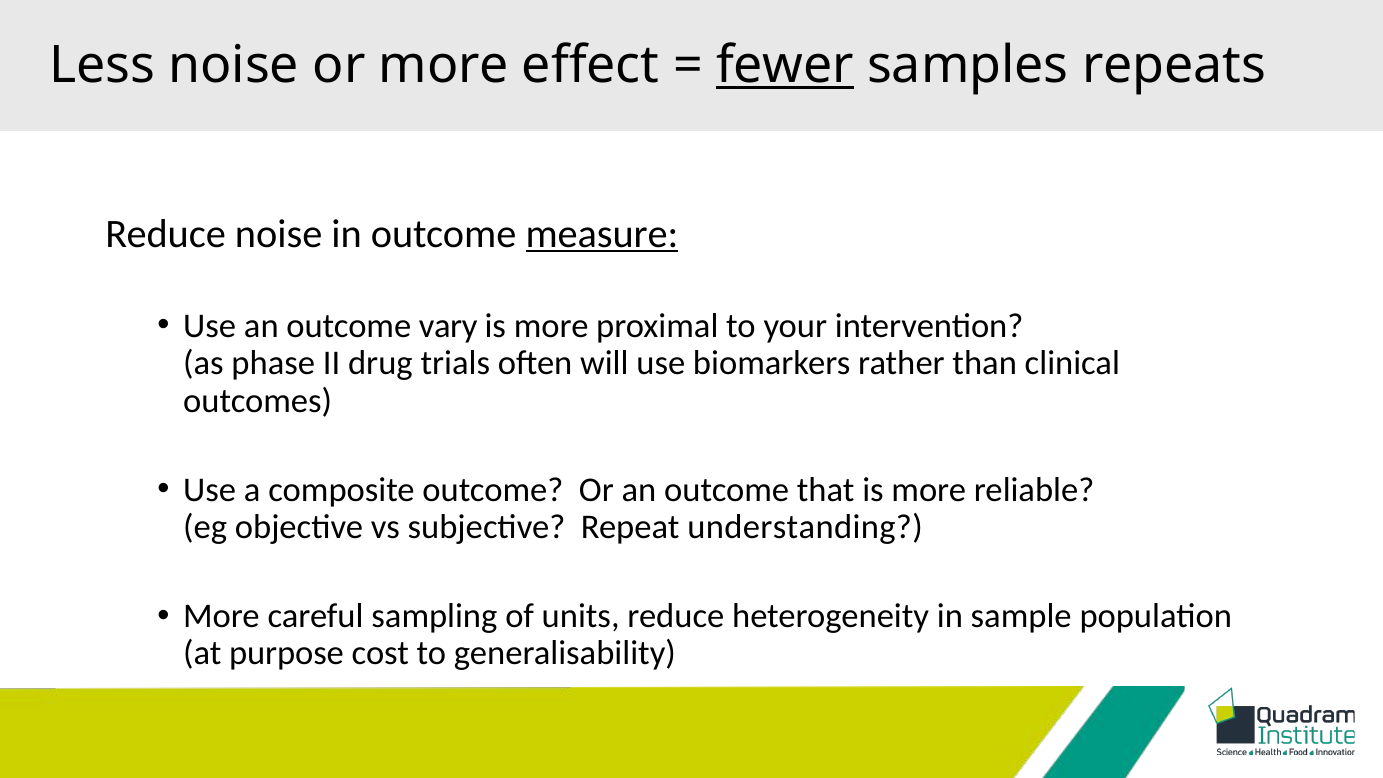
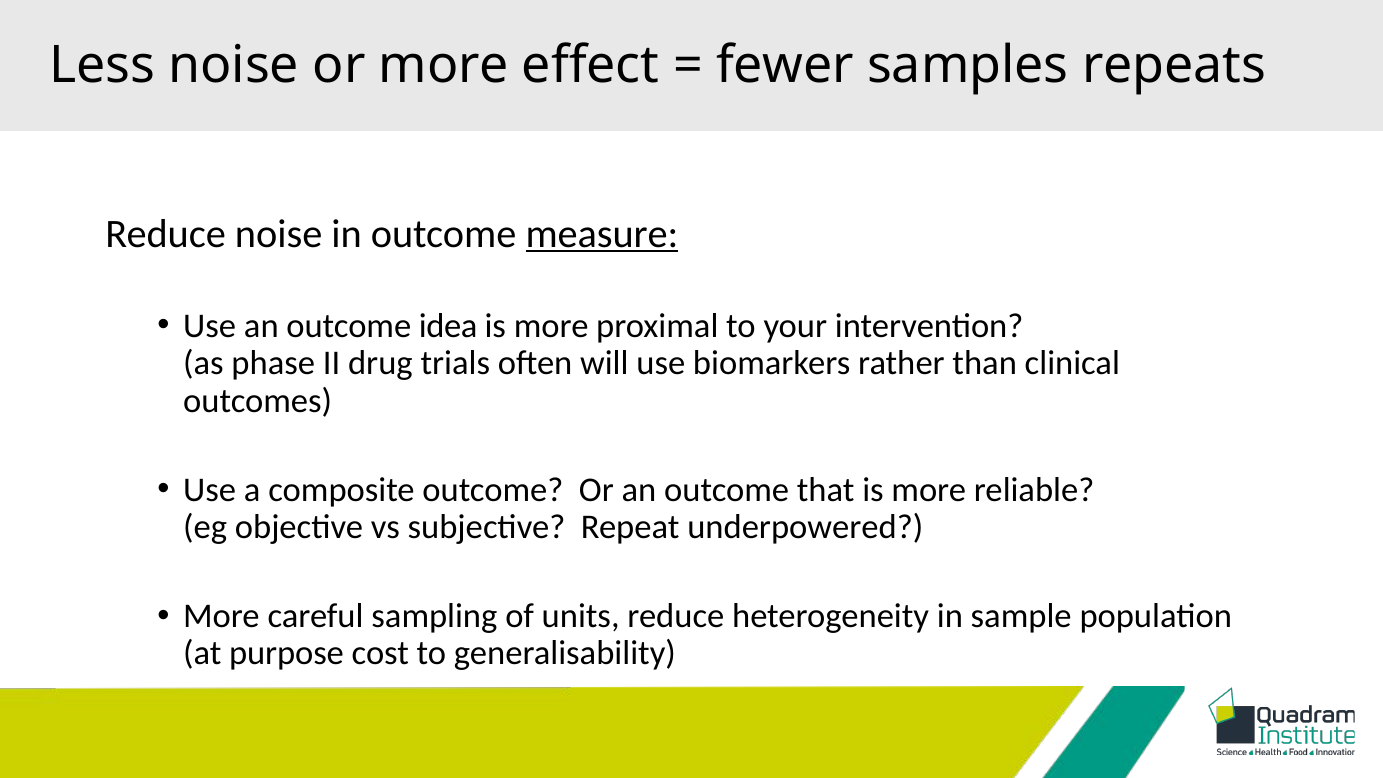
fewer underline: present -> none
vary: vary -> idea
understanding: understanding -> underpowered
